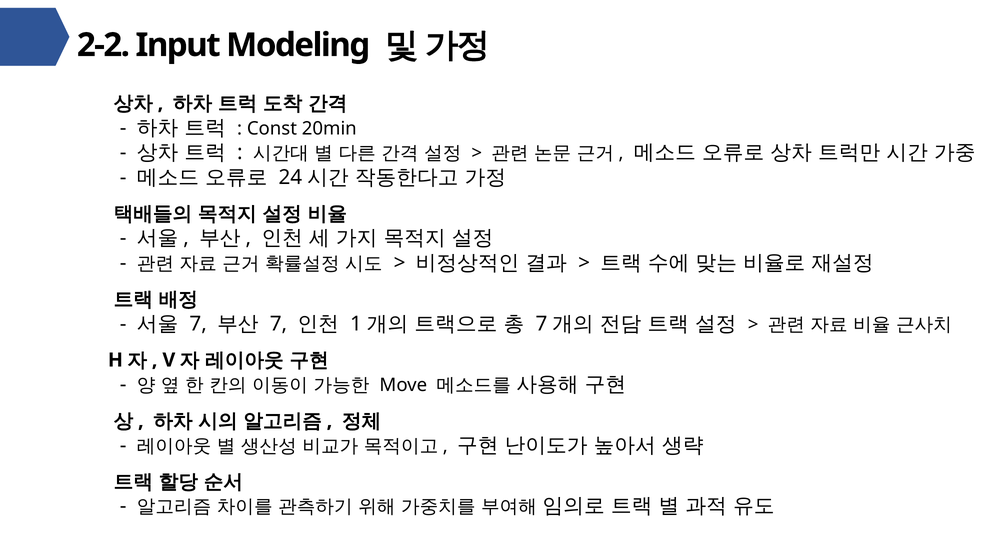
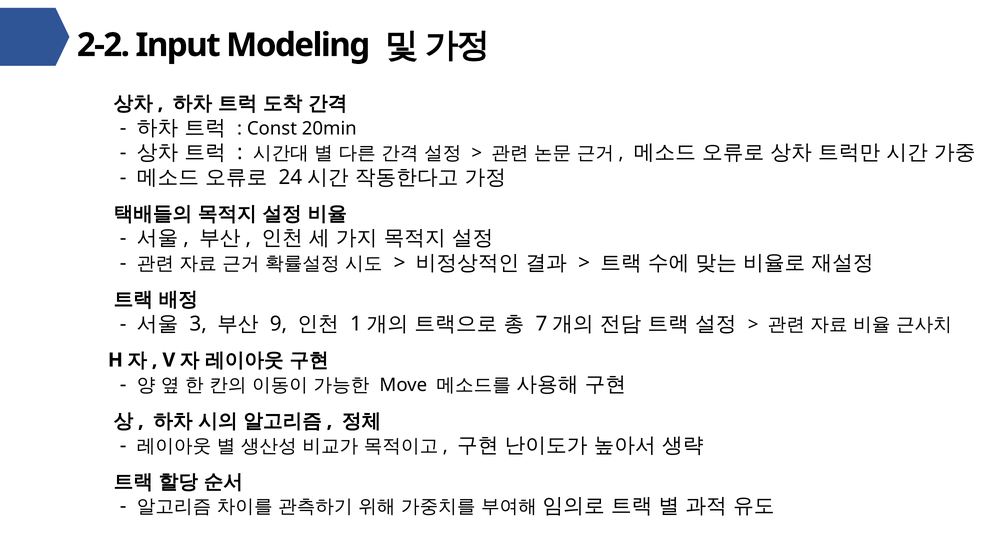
7 at (198, 324): 7 -> 3
7 at (278, 324): 7 -> 9
